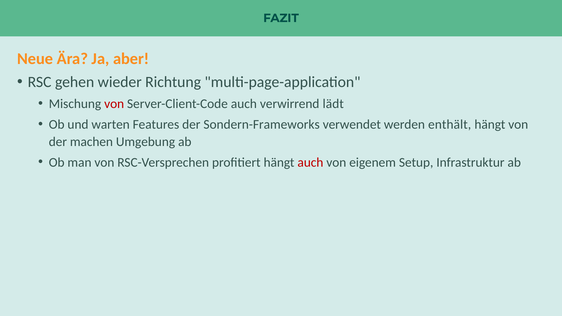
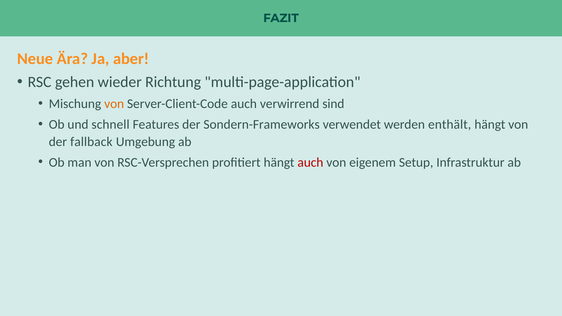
von at (114, 104) colour: red -> orange
lädt: lädt -> sind
warten: warten -> schnell
machen: machen -> fallback
